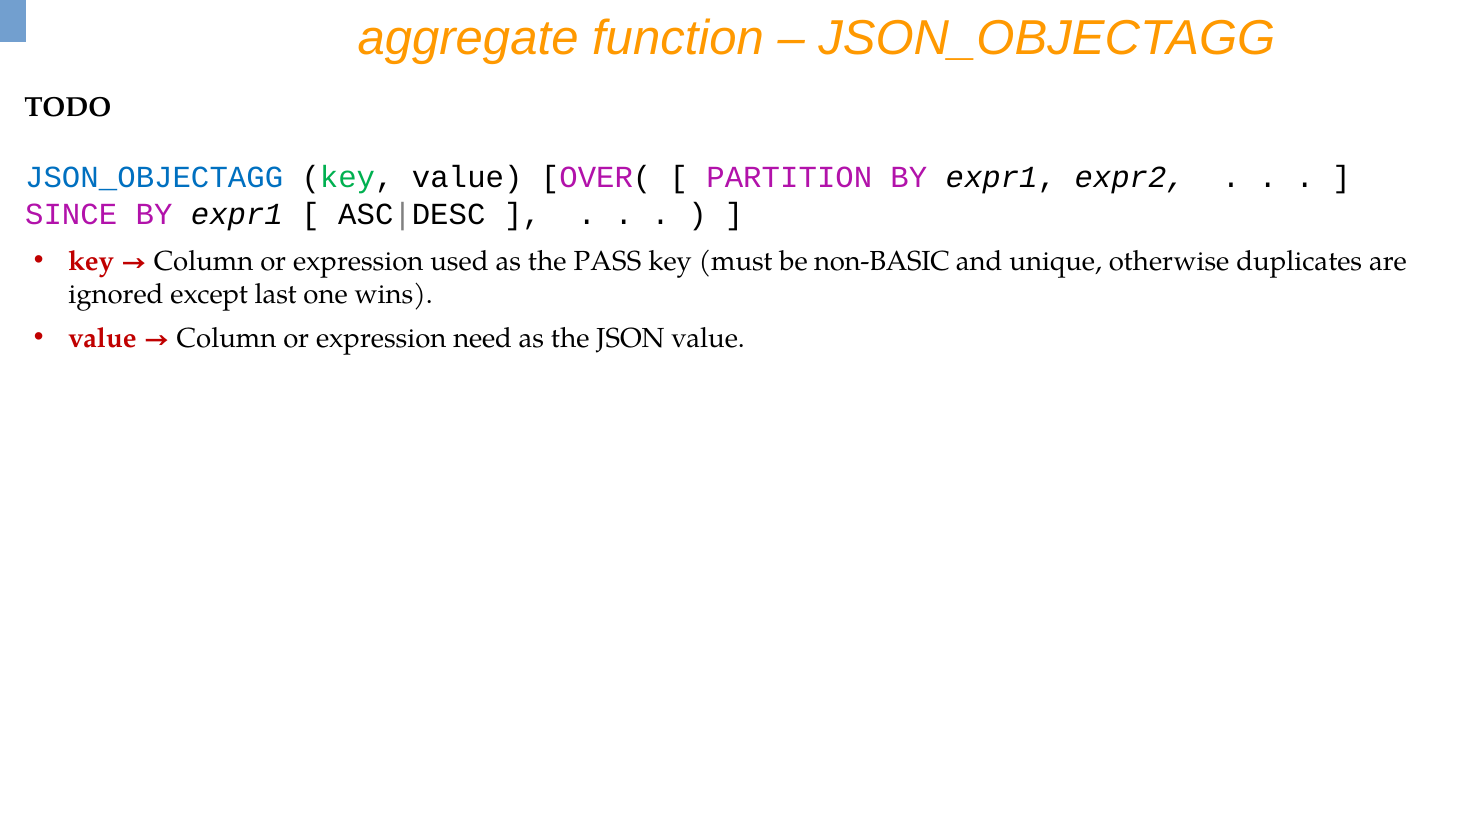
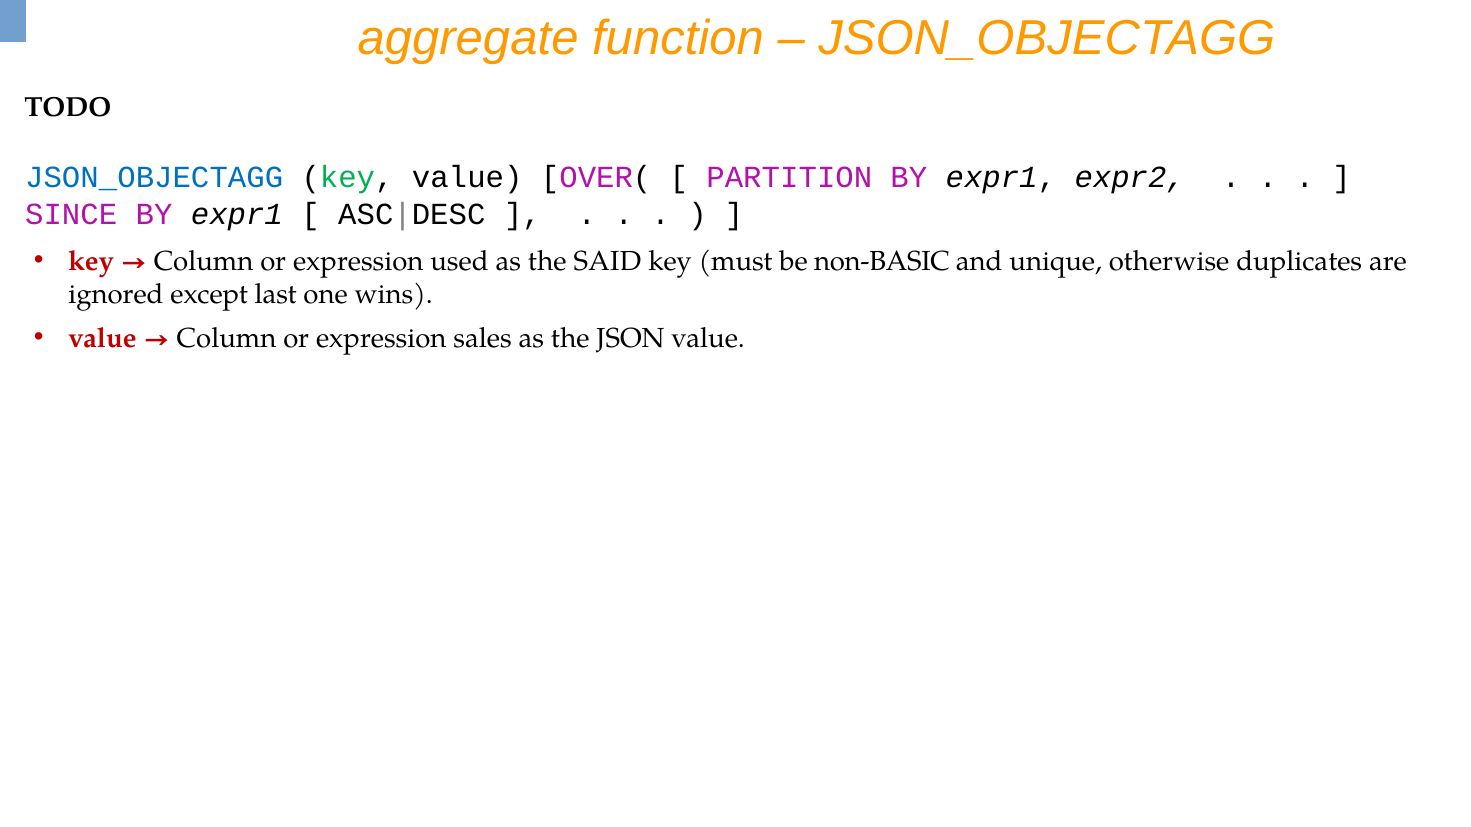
PASS: PASS -> SAID
need: need -> sales
